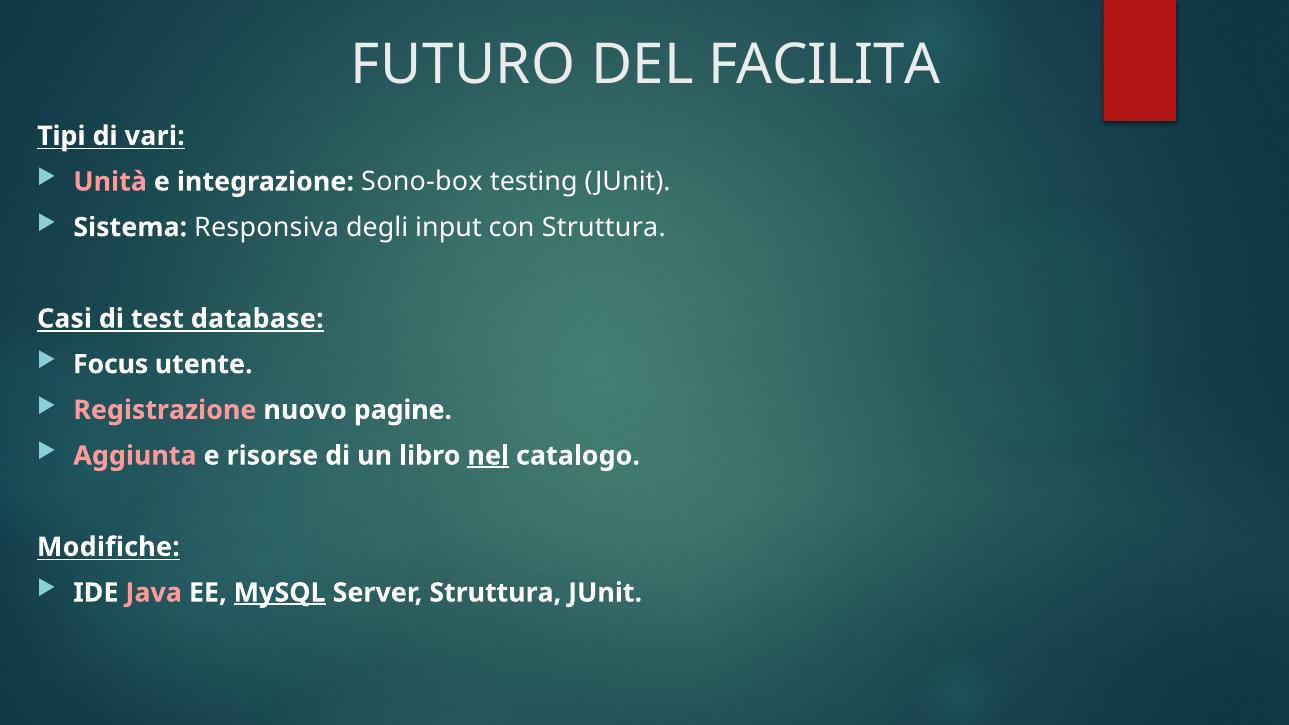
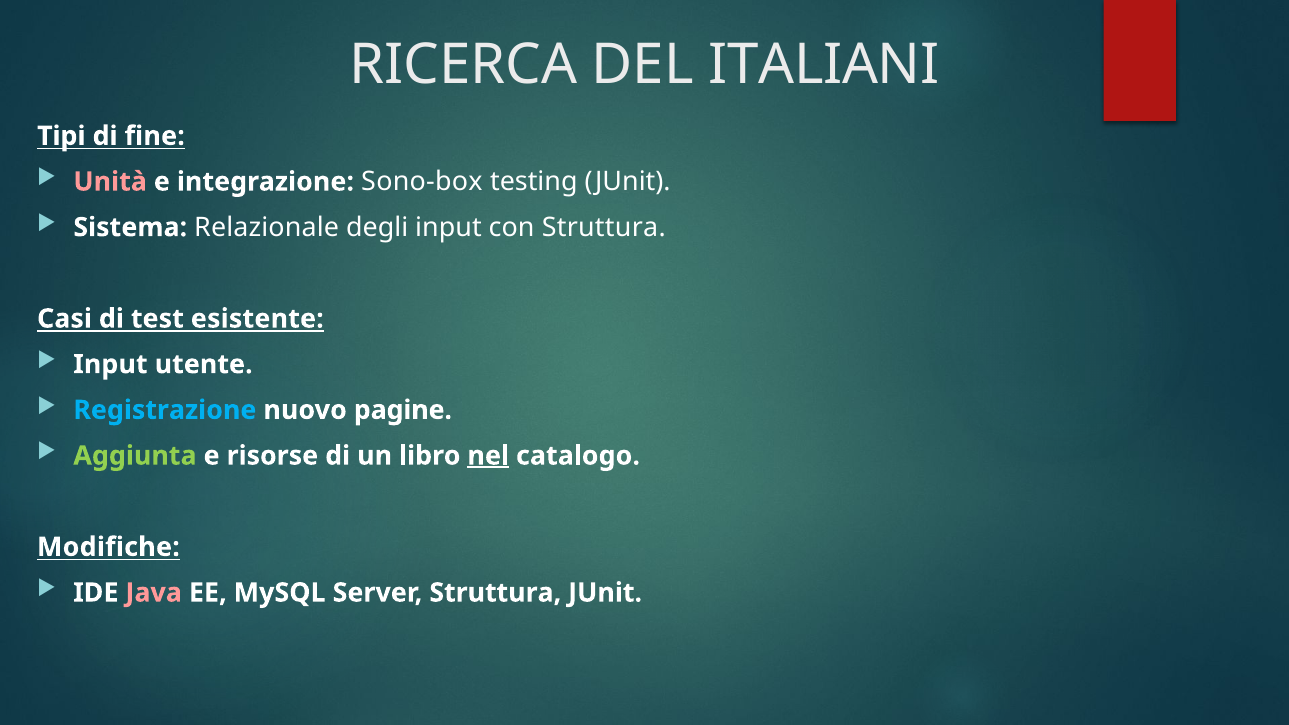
FUTURO: FUTURO -> RICERCA
FACILITA: FACILITA -> ITALIANI
vari: vari -> fine
Responsiva: Responsiva -> Relazionale
database: database -> esistente
Focus at (111, 364): Focus -> Input
Registrazione colour: pink -> light blue
Aggiunta colour: pink -> light green
MySQL underline: present -> none
